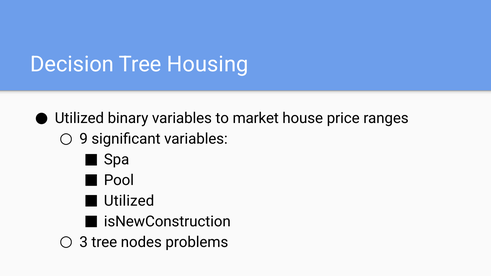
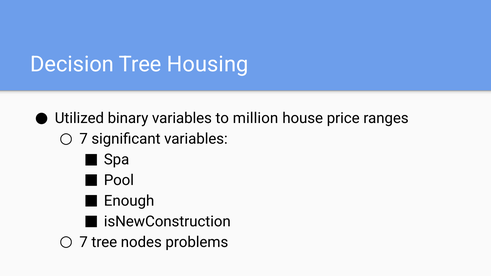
market: market -> million
9 at (84, 139): 9 -> 7
Utilized at (129, 201): Utilized -> Enough
3 at (84, 242): 3 -> 7
